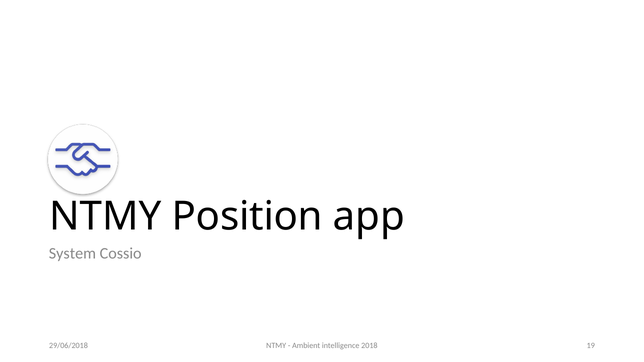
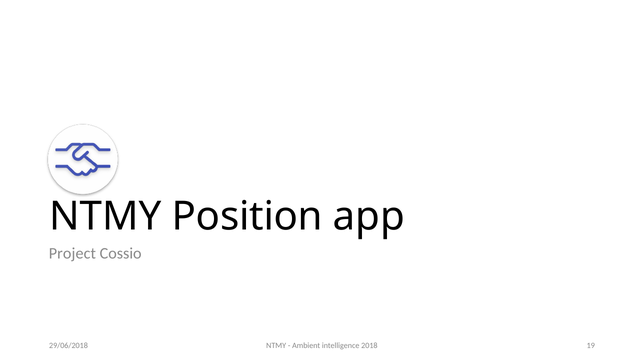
System: System -> Project
